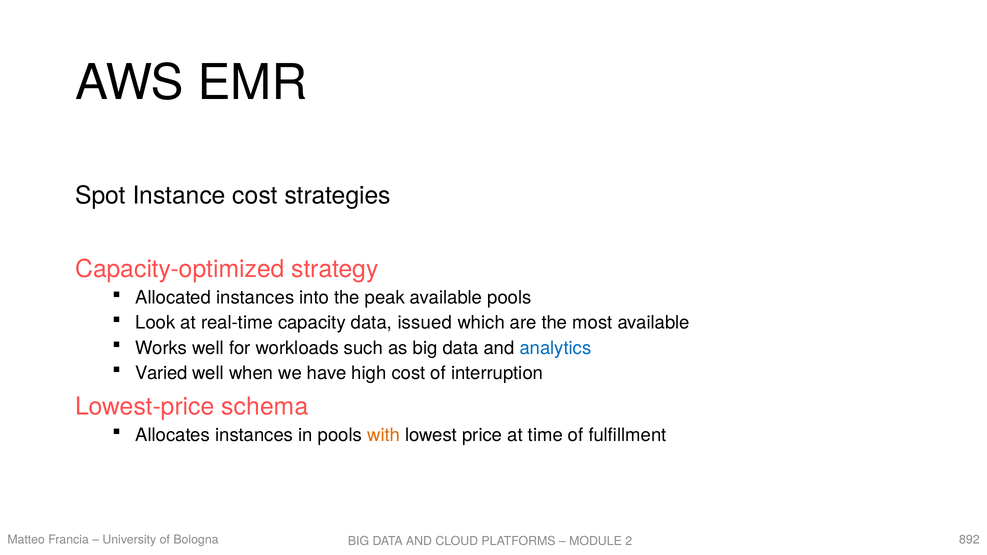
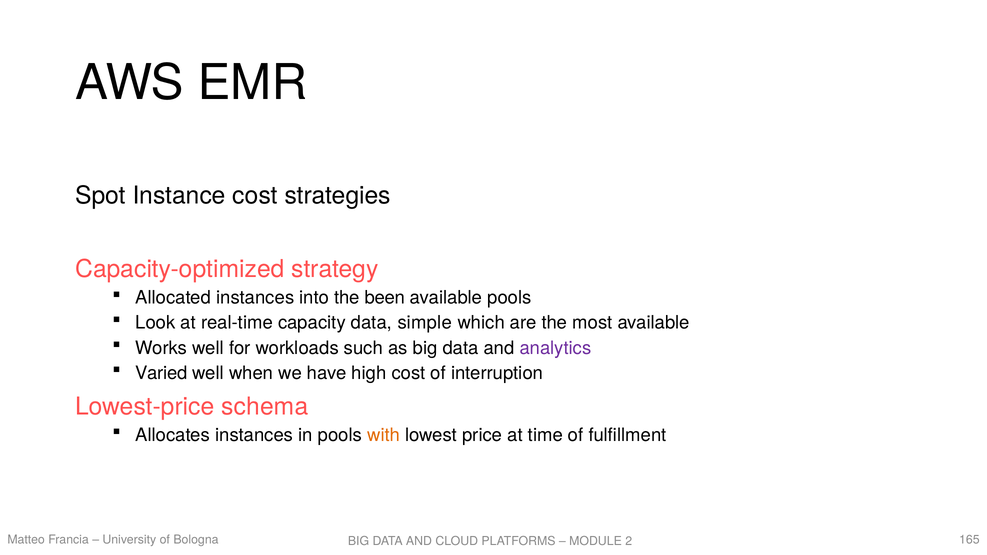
peak: peak -> been
issued: issued -> simple
analytics colour: blue -> purple
892: 892 -> 165
